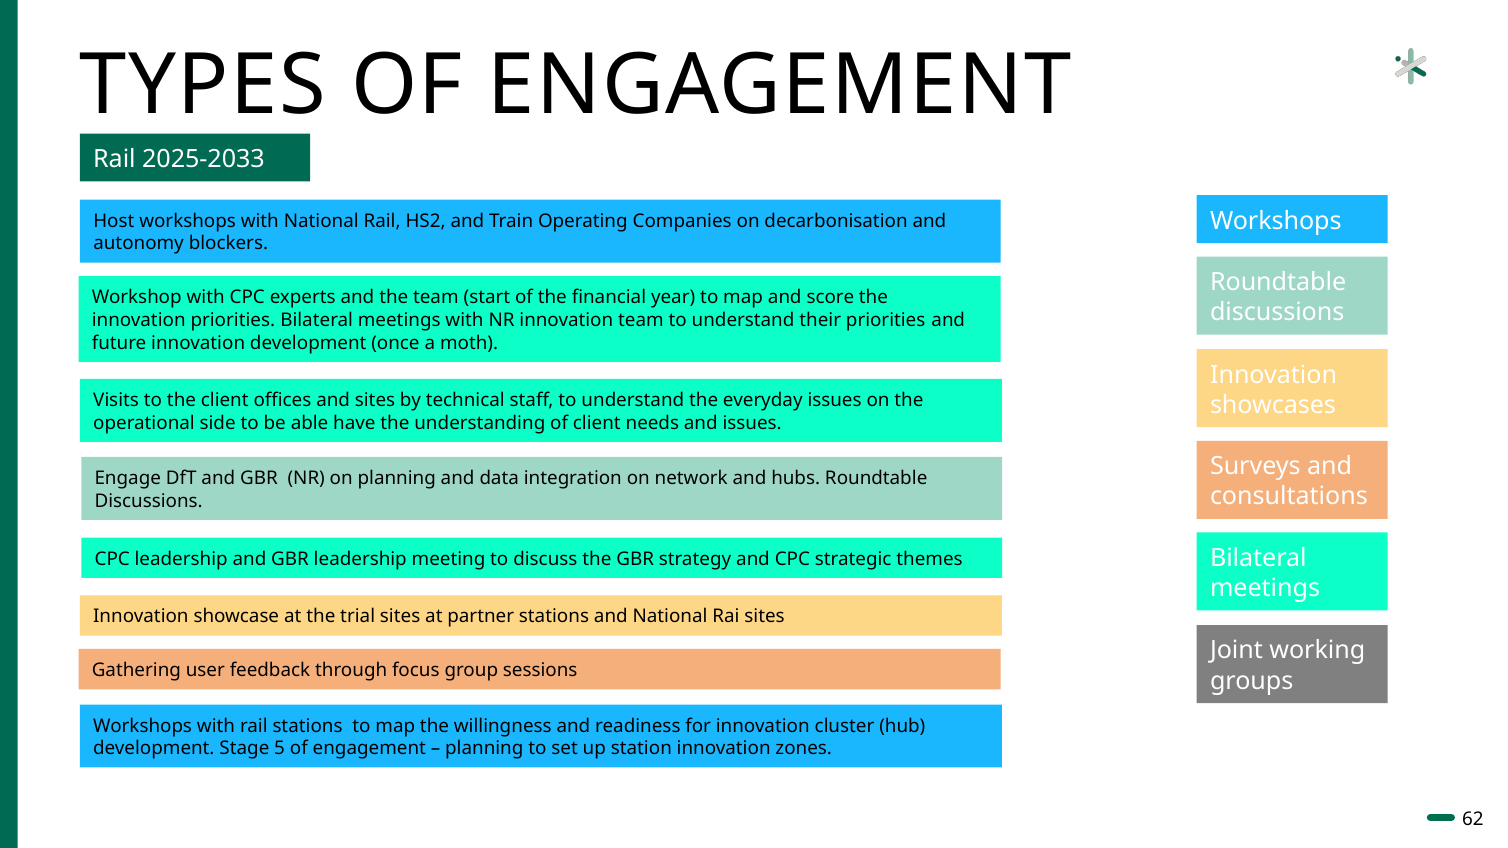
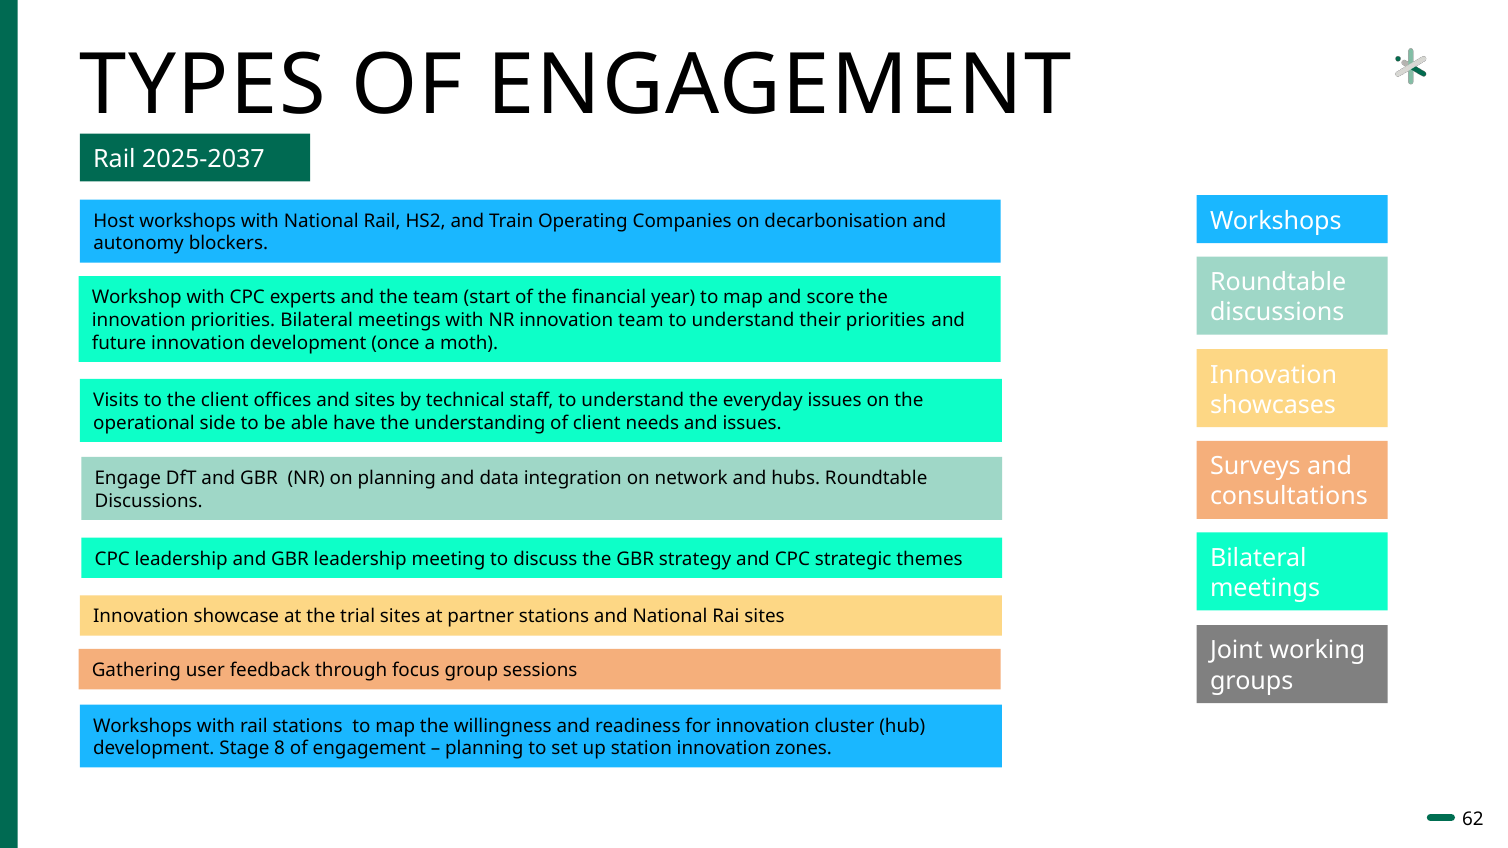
2025-2033: 2025-2033 -> 2025-2037
5: 5 -> 8
